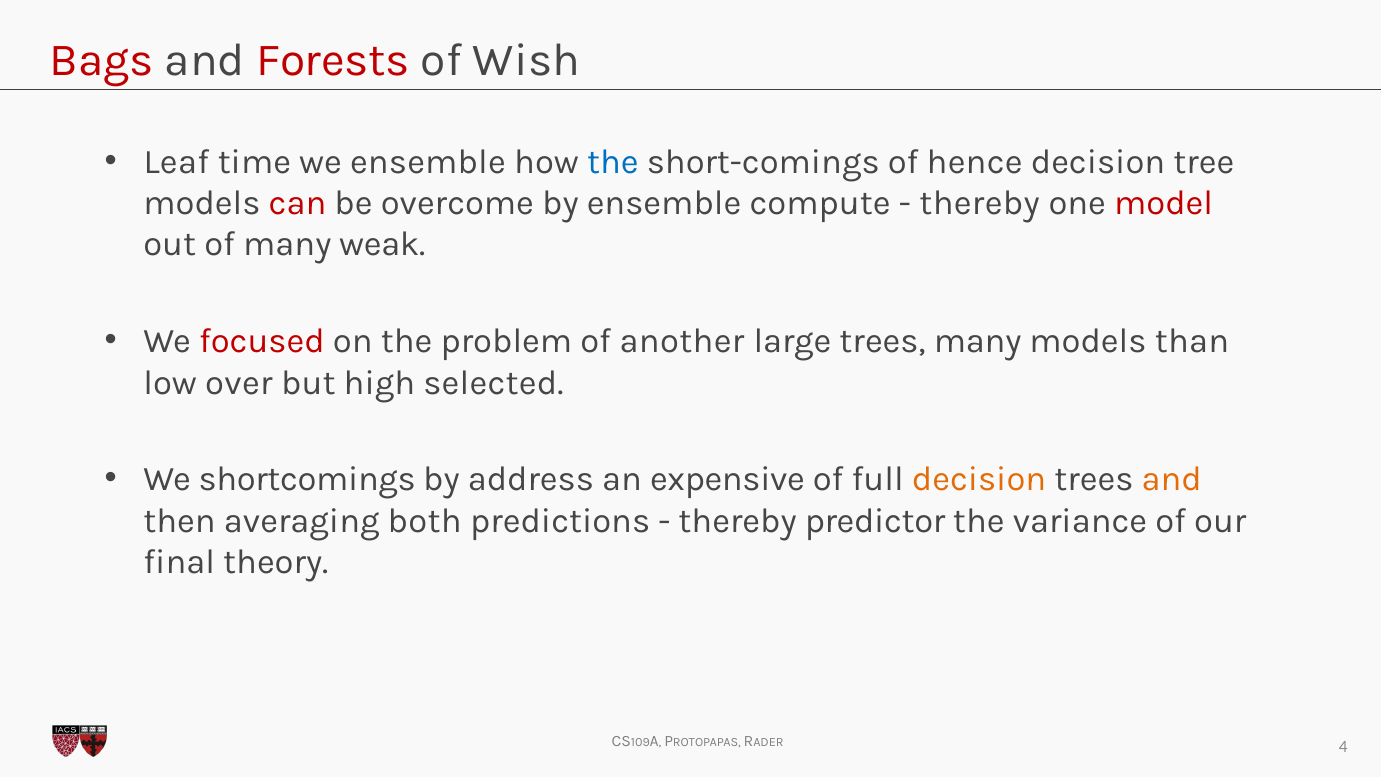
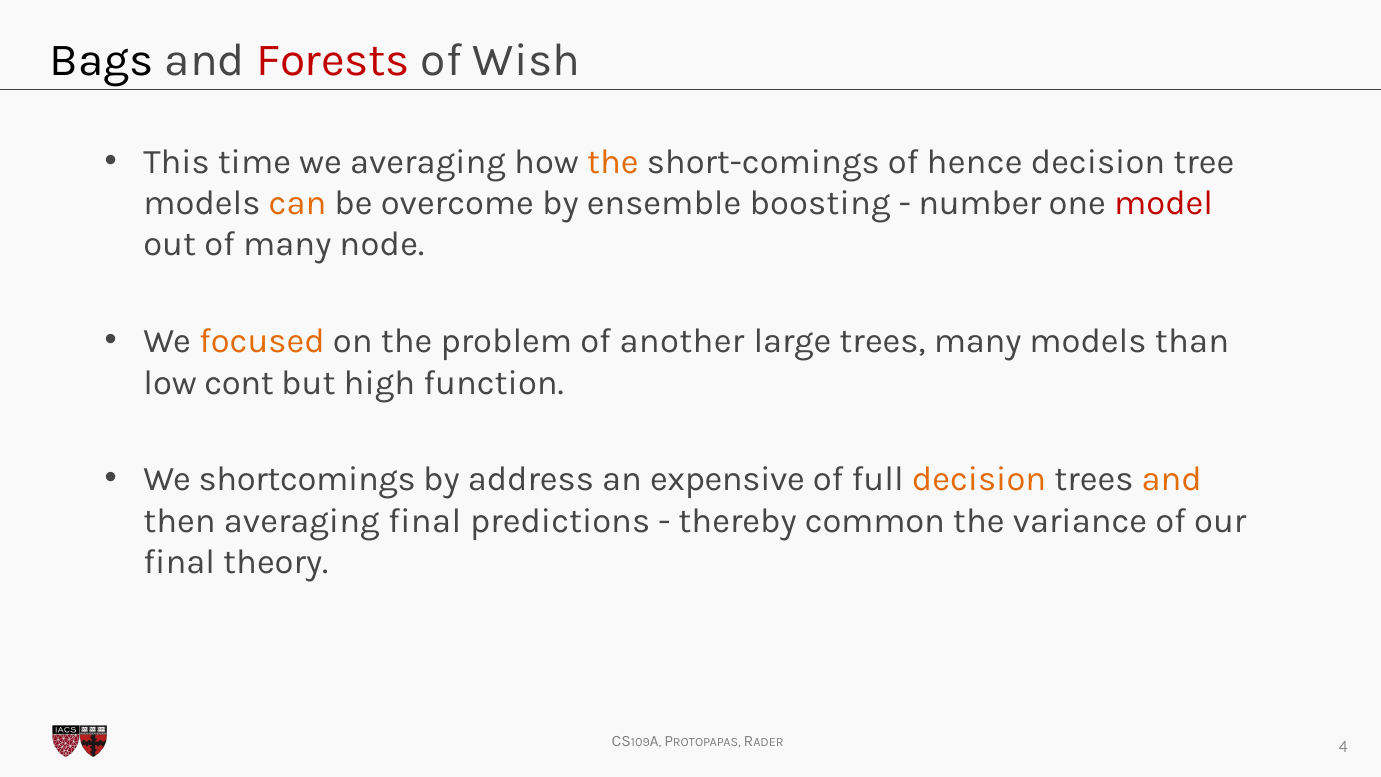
Bags colour: red -> black
Leaf: Leaf -> This
we ensemble: ensemble -> averaging
the at (613, 162) colour: blue -> orange
can colour: red -> orange
compute: compute -> boosting
thereby at (980, 203): thereby -> number
weak: weak -> node
focused colour: red -> orange
over: over -> cont
selected: selected -> function
averaging both: both -> final
predictor: predictor -> common
